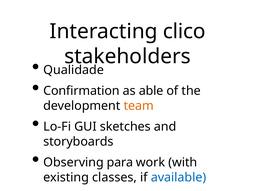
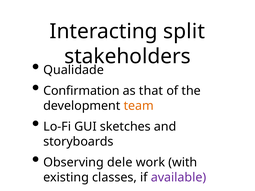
clico: clico -> split
able: able -> that
para: para -> dele
available colour: blue -> purple
